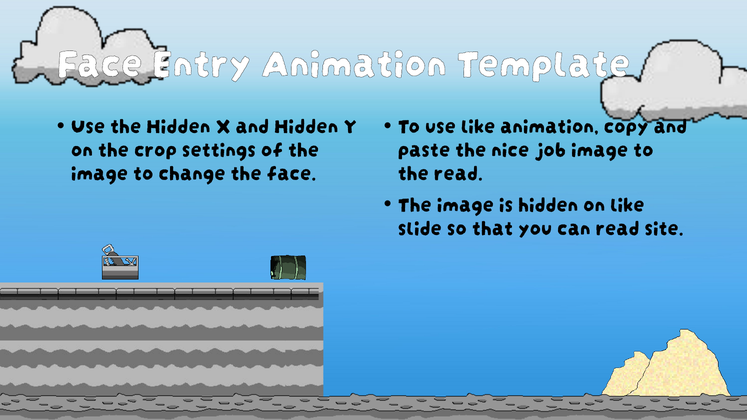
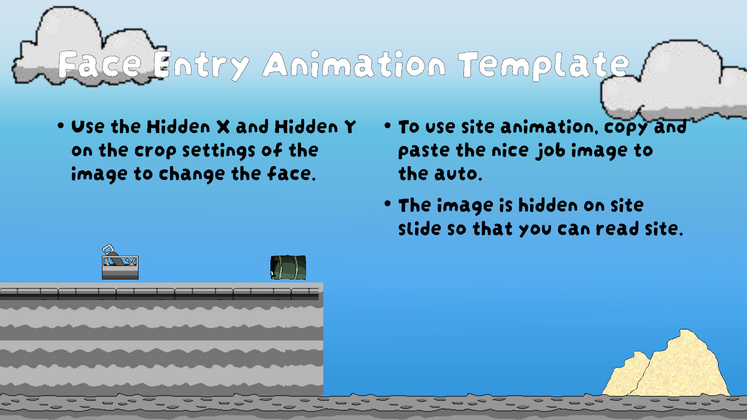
use like: like -> site
the read: read -> auto
on like: like -> site
